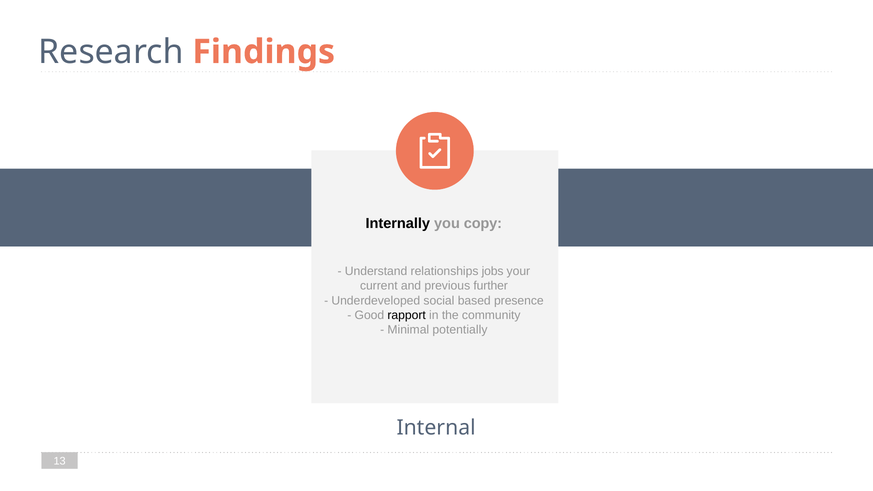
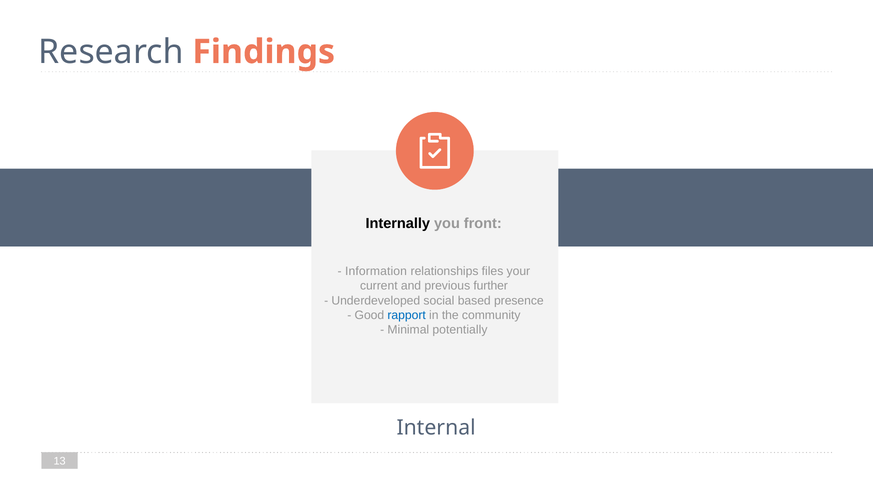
copy: copy -> front
Understand: Understand -> Information
jobs: jobs -> files
rapport colour: black -> blue
